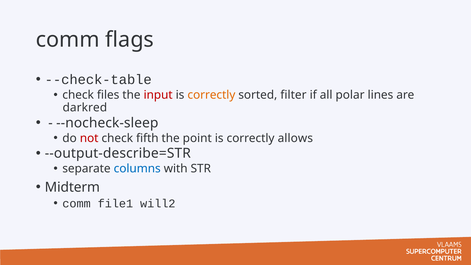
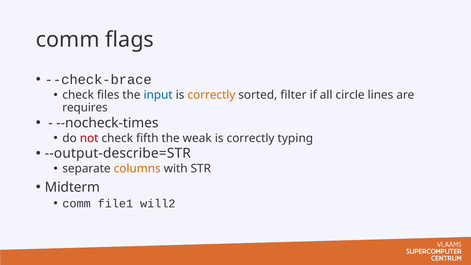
--check-table: --check-table -> --check-brace
input colour: red -> blue
polar: polar -> circle
darkred: darkred -> requires
--nocheck-sleep: --nocheck-sleep -> --nocheck-times
point: point -> weak
allows: allows -> typing
columns colour: blue -> orange
